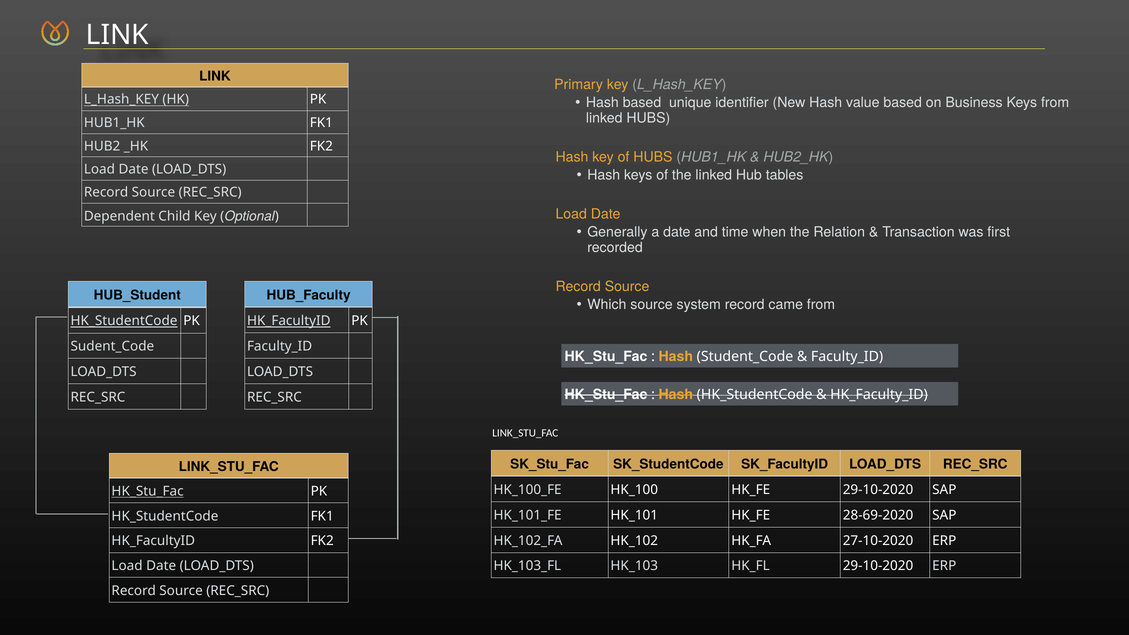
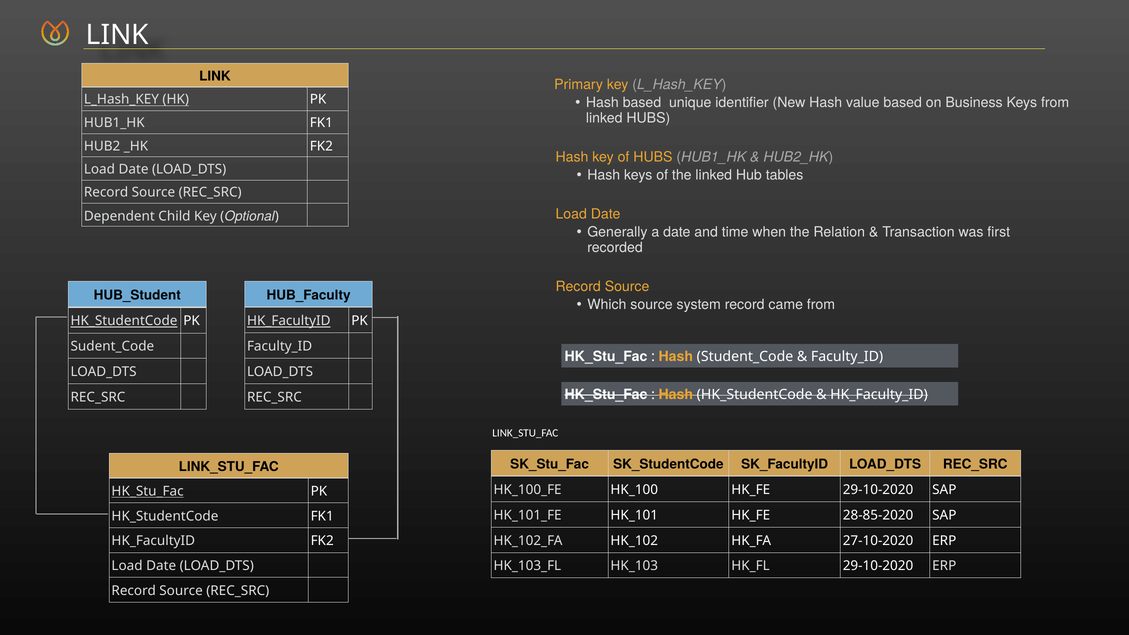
28-69-2020: 28-69-2020 -> 28-85-2020
